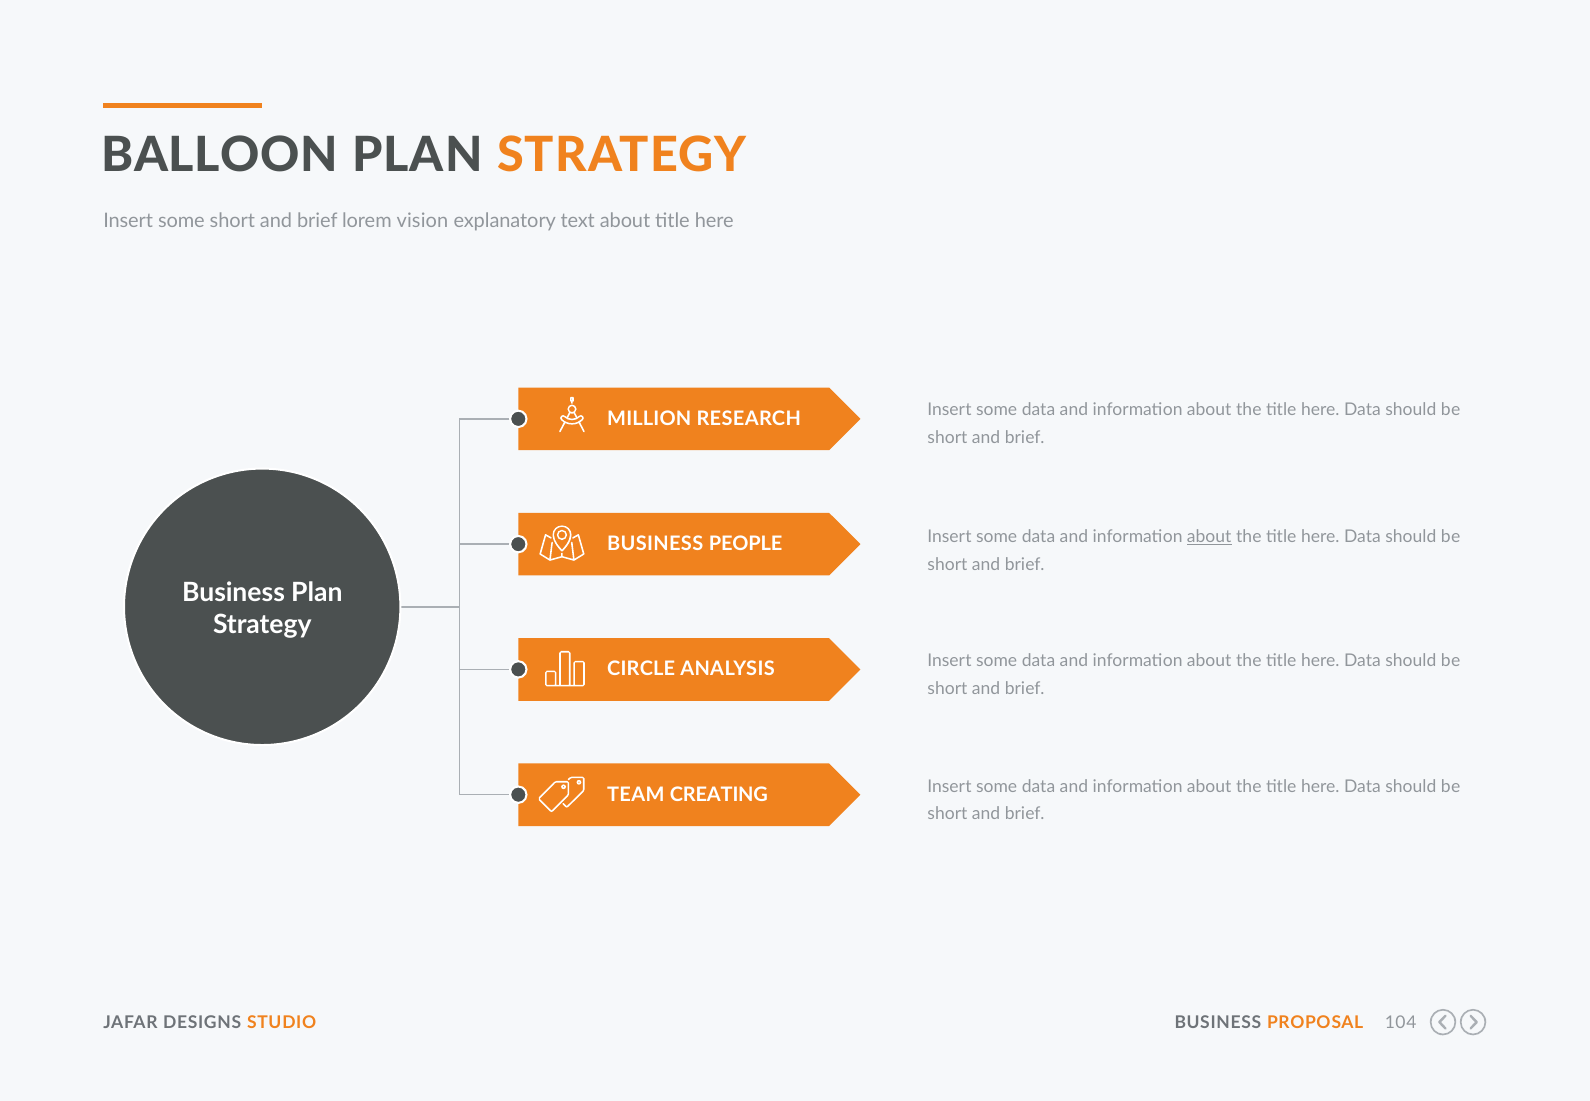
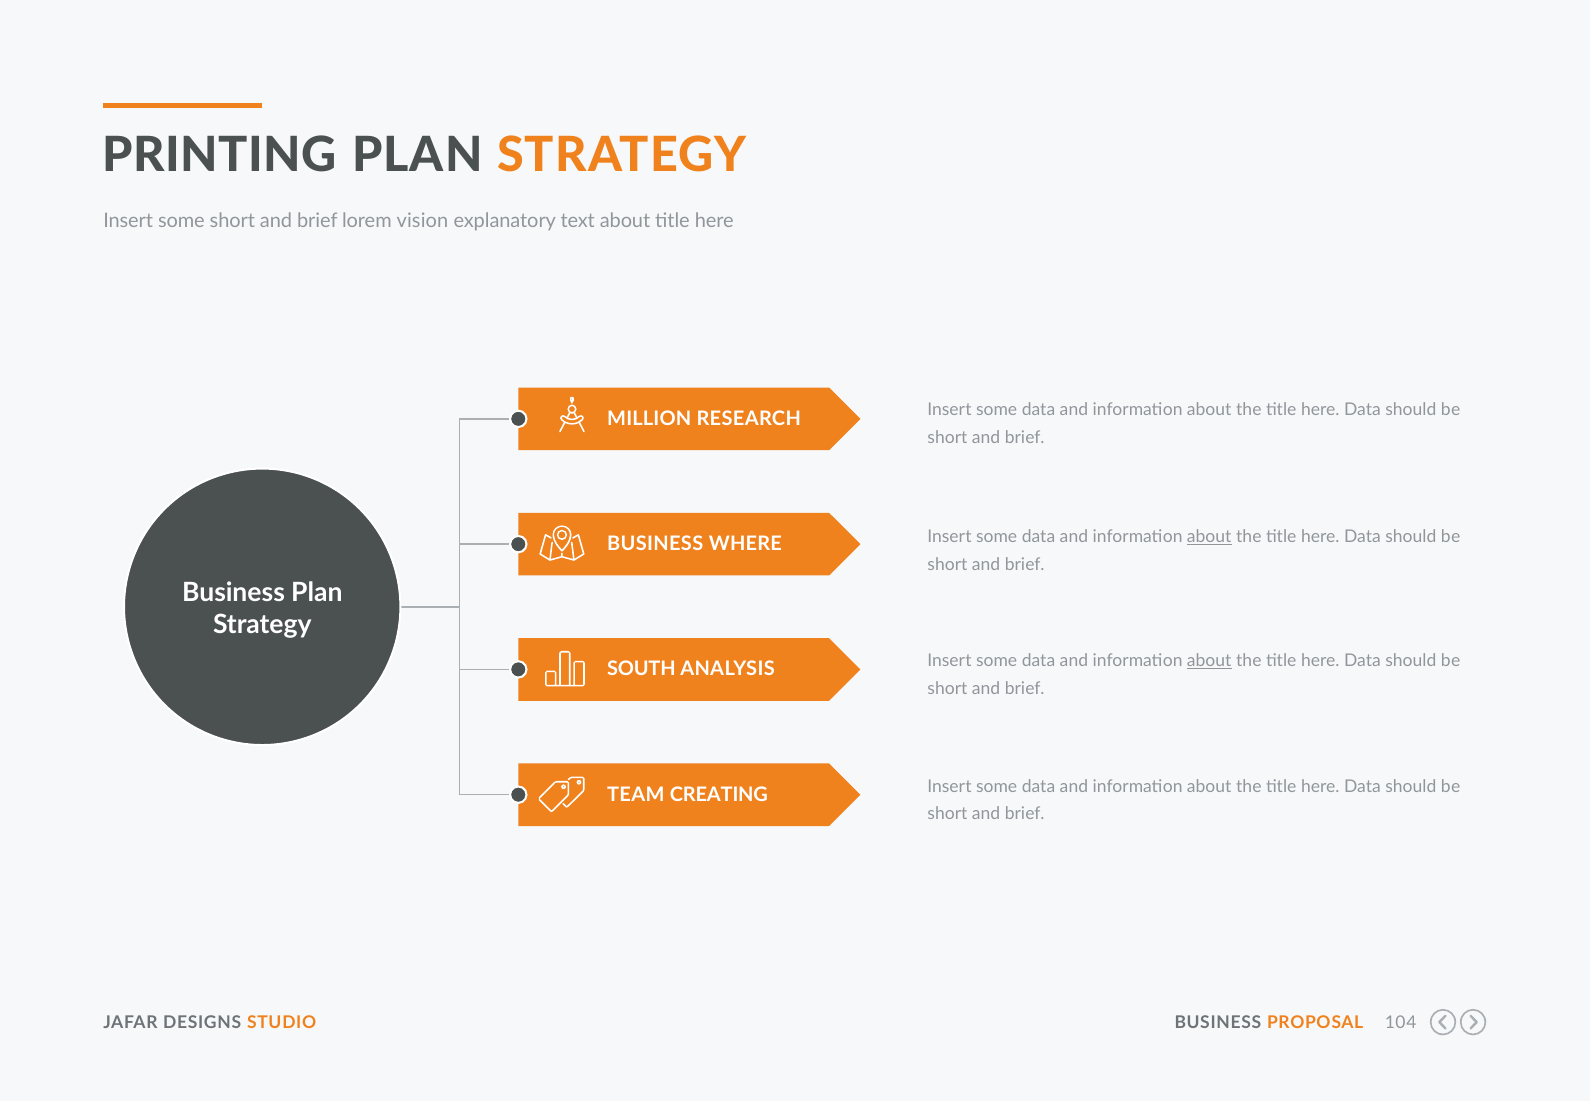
BALLOON: BALLOON -> PRINTING
PEOPLE: PEOPLE -> WHERE
about at (1209, 661) underline: none -> present
CIRCLE: CIRCLE -> SOUTH
